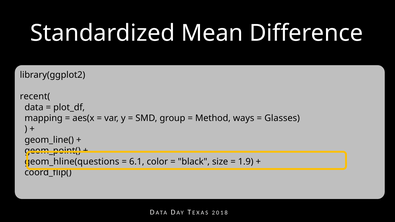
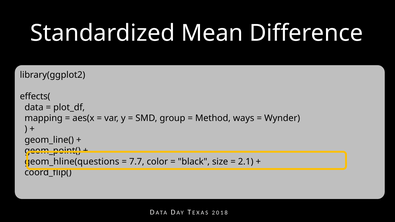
recent(: recent( -> effects(
Glasses: Glasses -> Wynder
6.1: 6.1 -> 7.7
1.9: 1.9 -> 2.1
